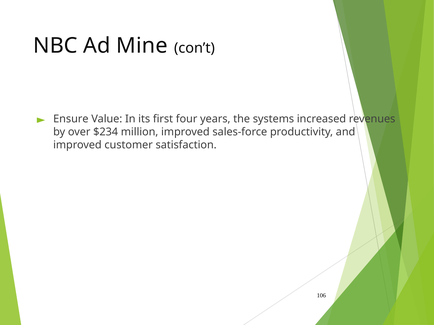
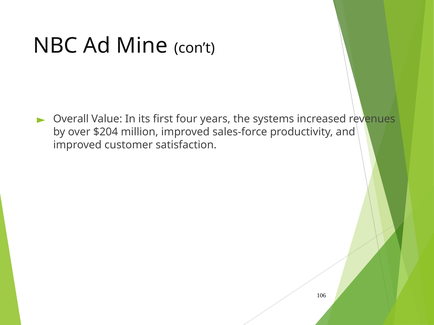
Ensure: Ensure -> Overall
$234: $234 -> $204
